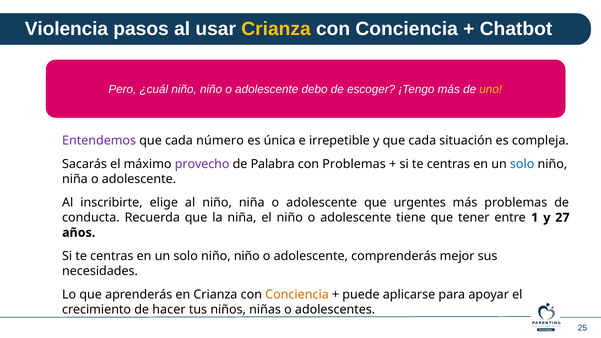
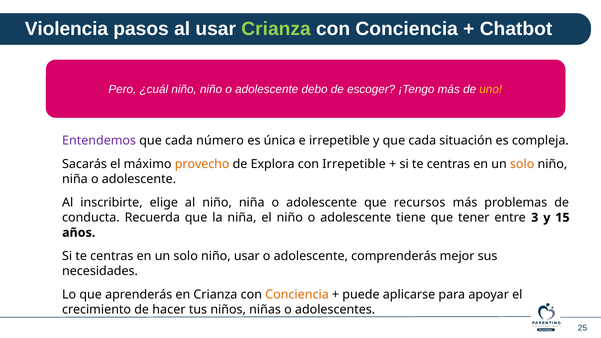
Crianza at (276, 29) colour: yellow -> light green
provecho colour: purple -> orange
Palabra: Palabra -> Explora
con Problemas: Problemas -> Irrepetible
solo at (522, 164) colour: blue -> orange
urgentes: urgentes -> recursos
1: 1 -> 3
27: 27 -> 15
solo niño niño: niño -> usar
